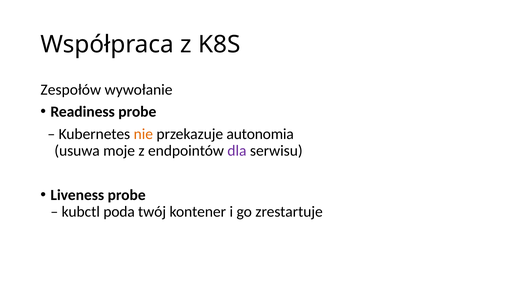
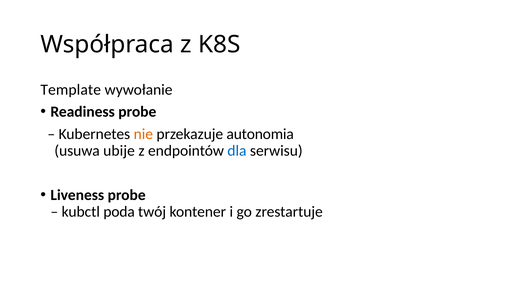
Zespołów: Zespołów -> Template
moje: moje -> ubije
dla colour: purple -> blue
